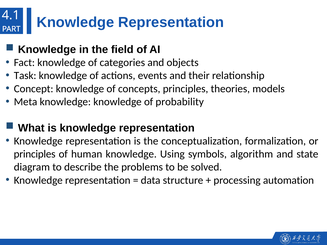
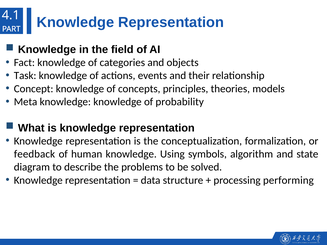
principles at (35, 154): principles -> feedback
automation: automation -> performing
